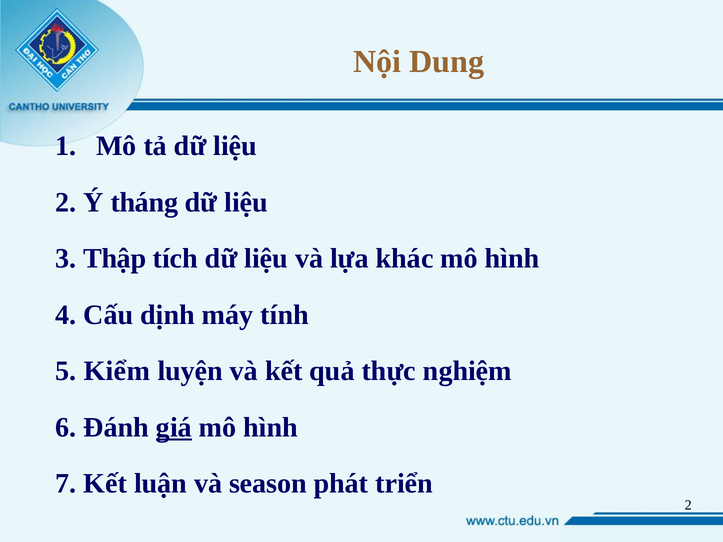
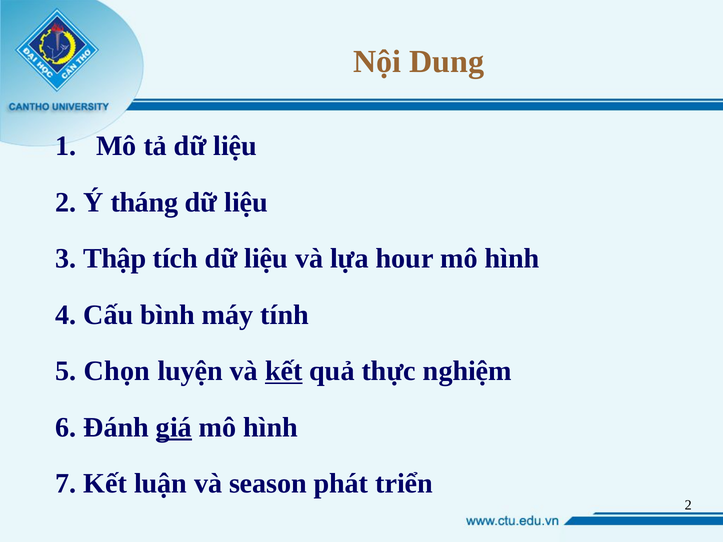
khác: khác -> hour
dịnh: dịnh -> bình
Kiểm: Kiểm -> Chọn
kết at (284, 371) underline: none -> present
